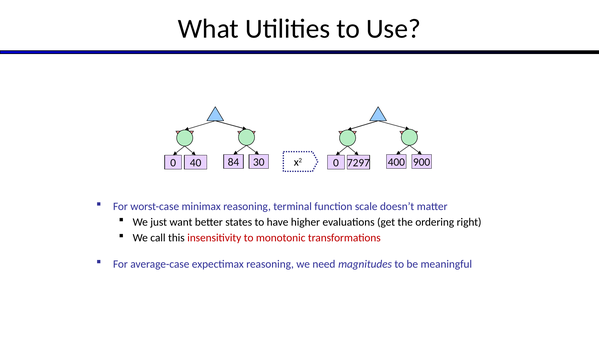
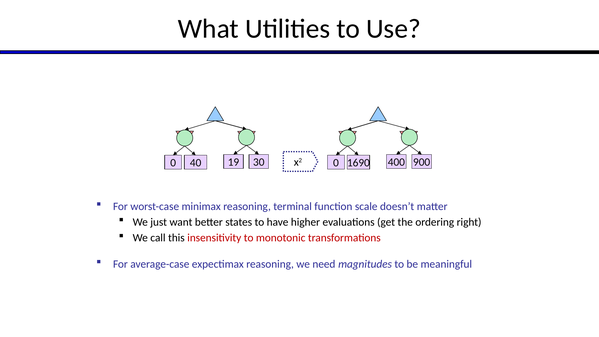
84: 84 -> 19
7297: 7297 -> 1690
